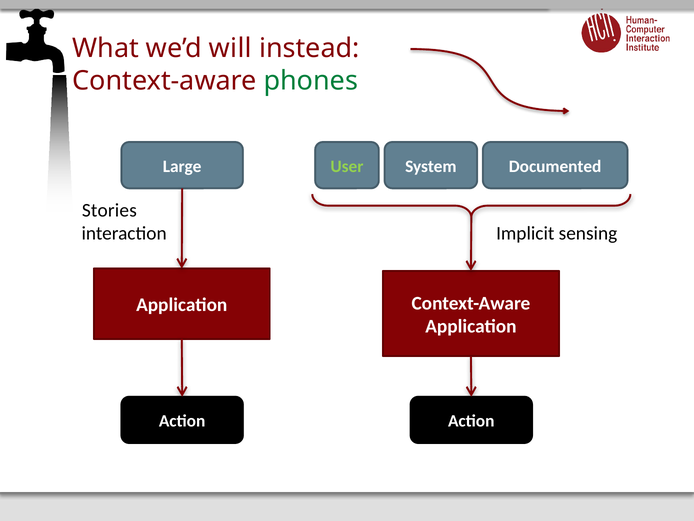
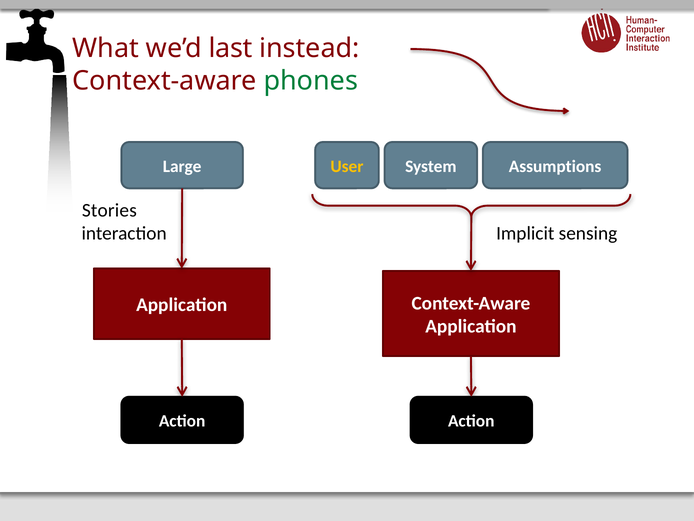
will: will -> last
User colour: light green -> yellow
Documented: Documented -> Assumptions
